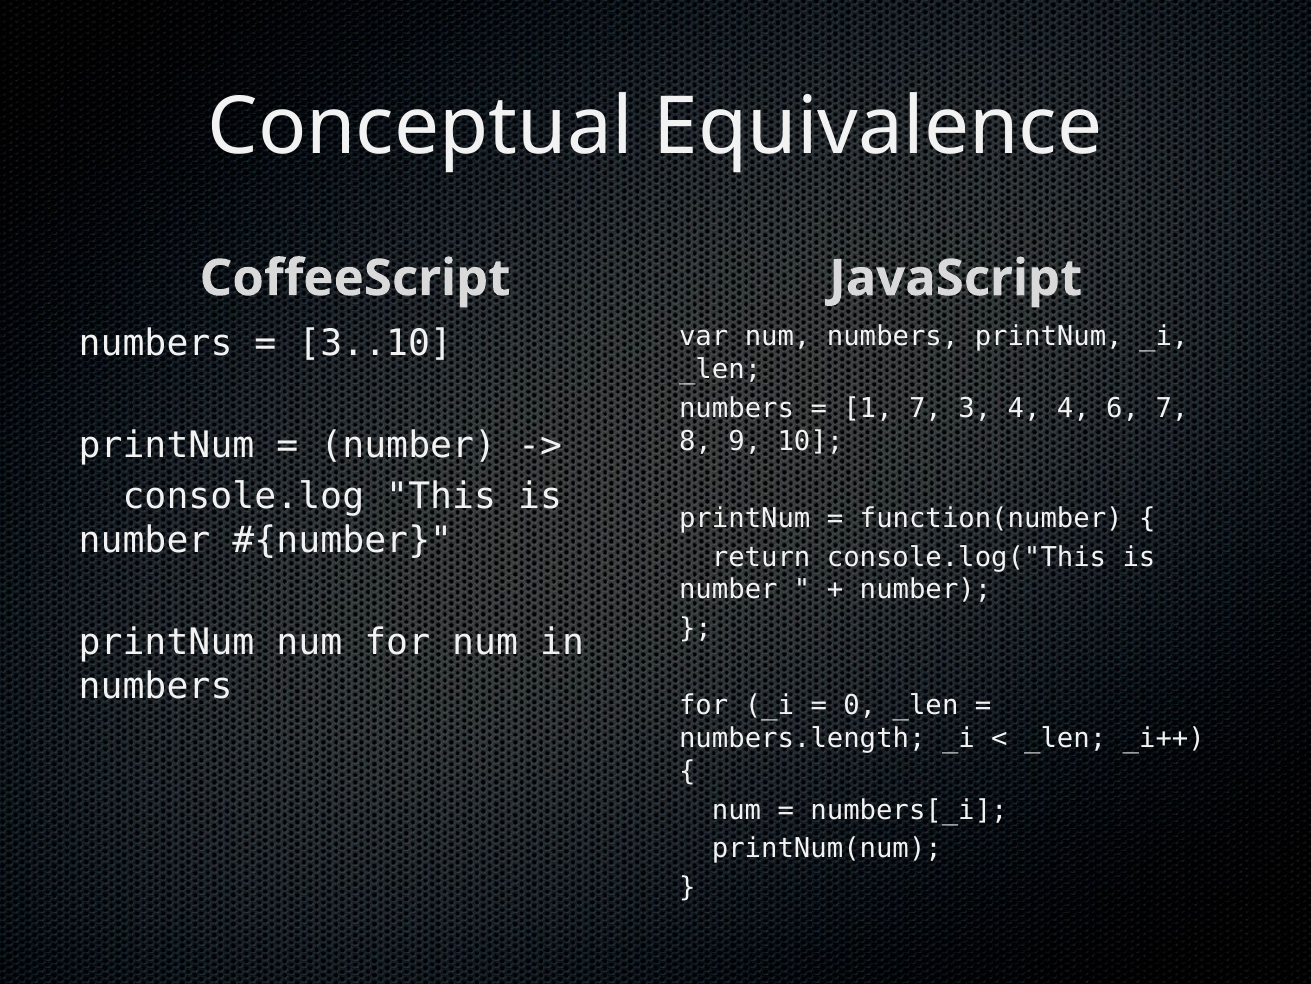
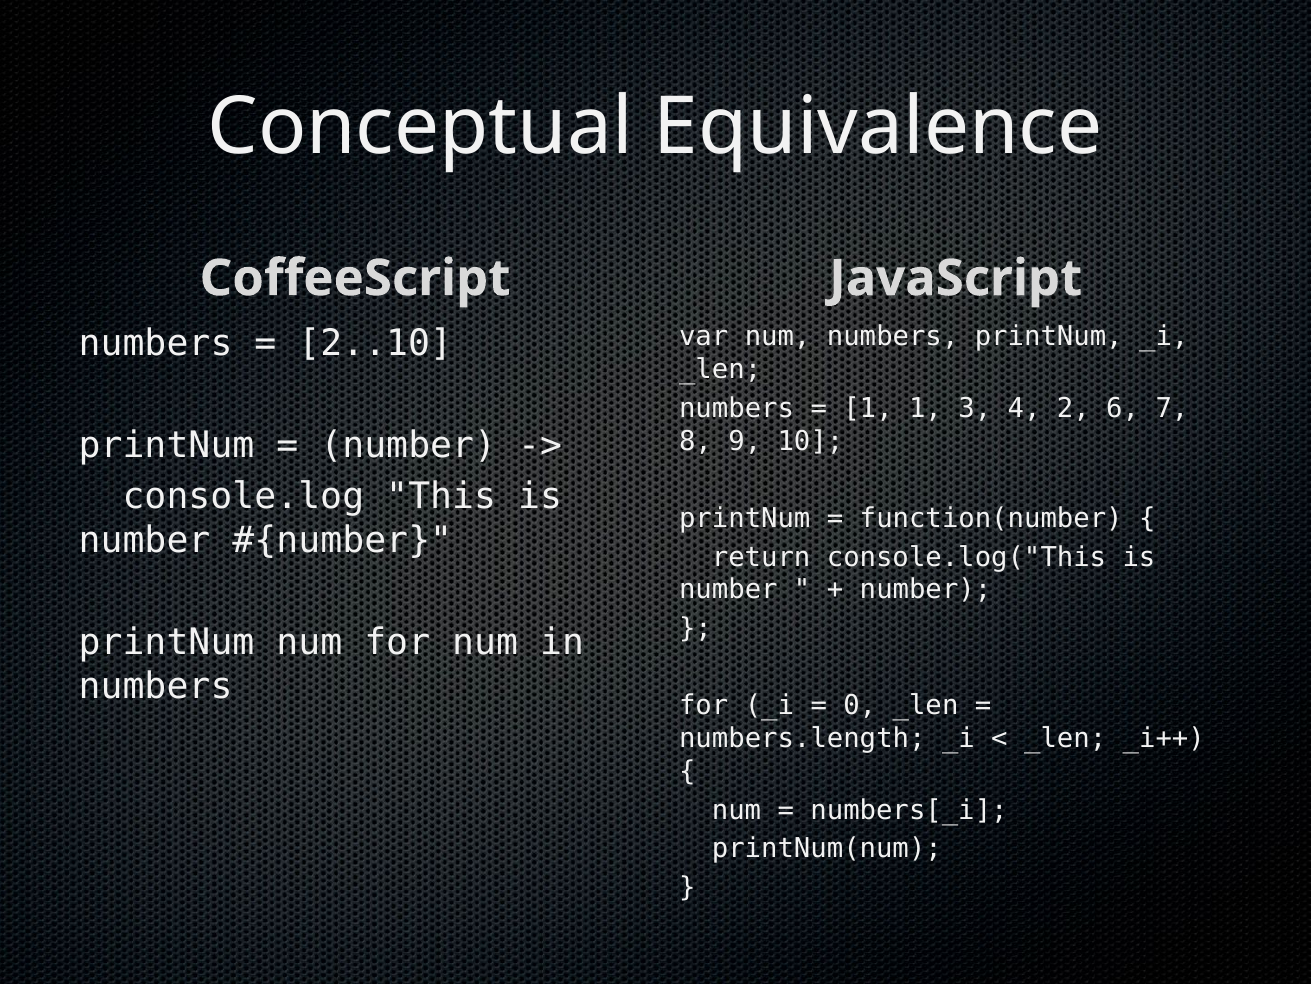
3..10: 3..10 -> 2..10
1 7: 7 -> 1
4 4: 4 -> 2
